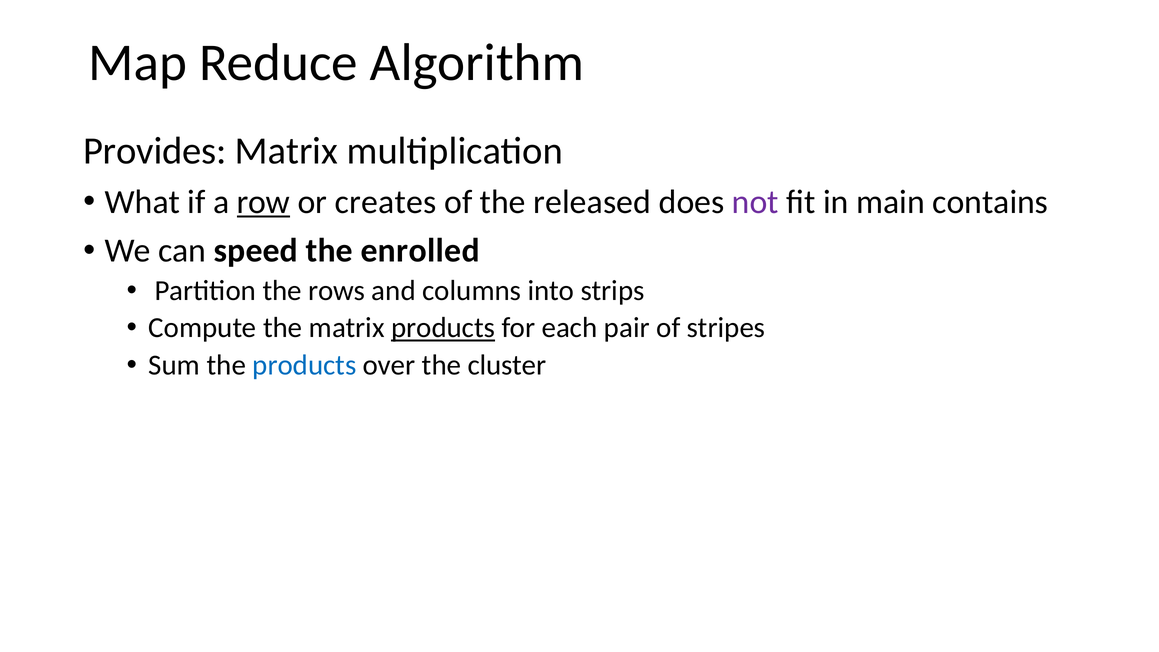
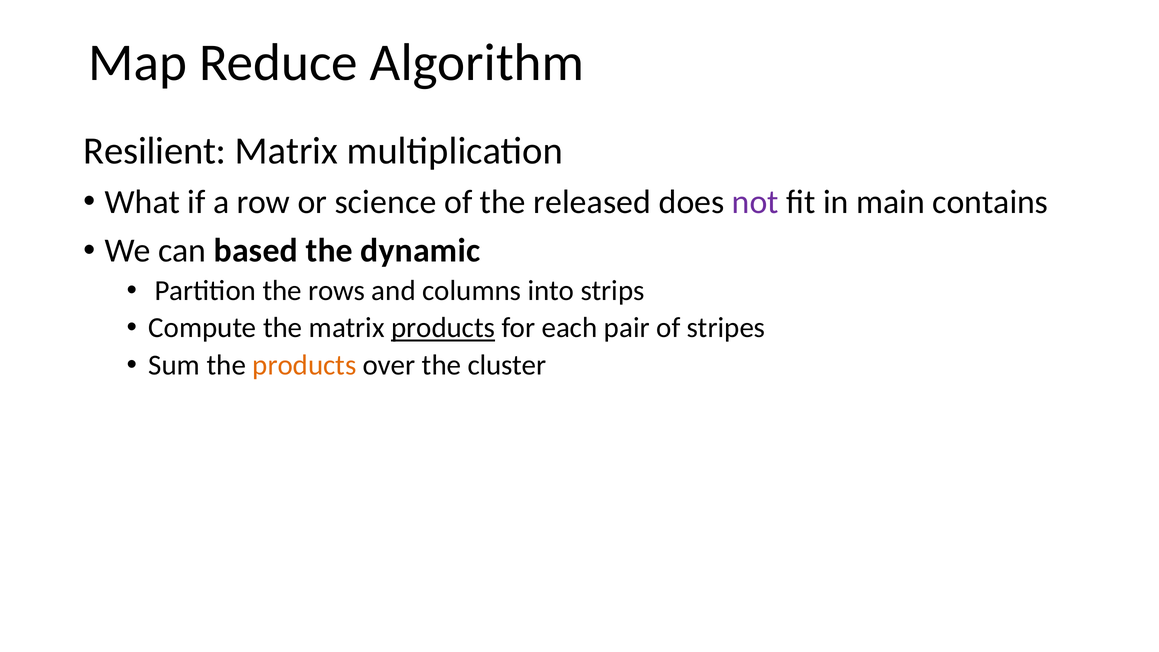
Provides: Provides -> Resilient
row underline: present -> none
creates: creates -> science
speed: speed -> based
enrolled: enrolled -> dynamic
products at (304, 365) colour: blue -> orange
